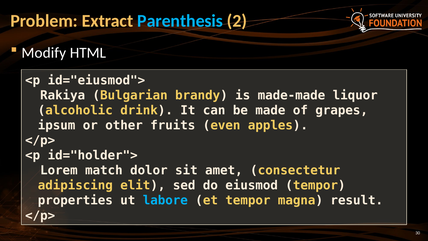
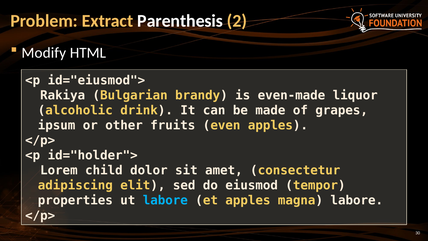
Parenthesis colour: light blue -> white
made-made: made-made -> even-made
match: match -> child
et tempor: tempor -> apples
magna result: result -> labore
